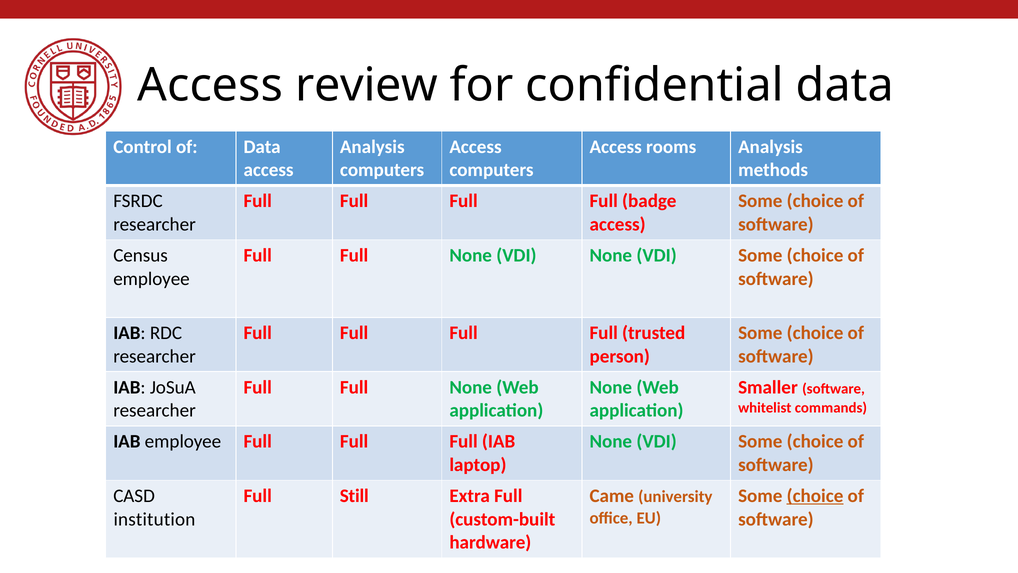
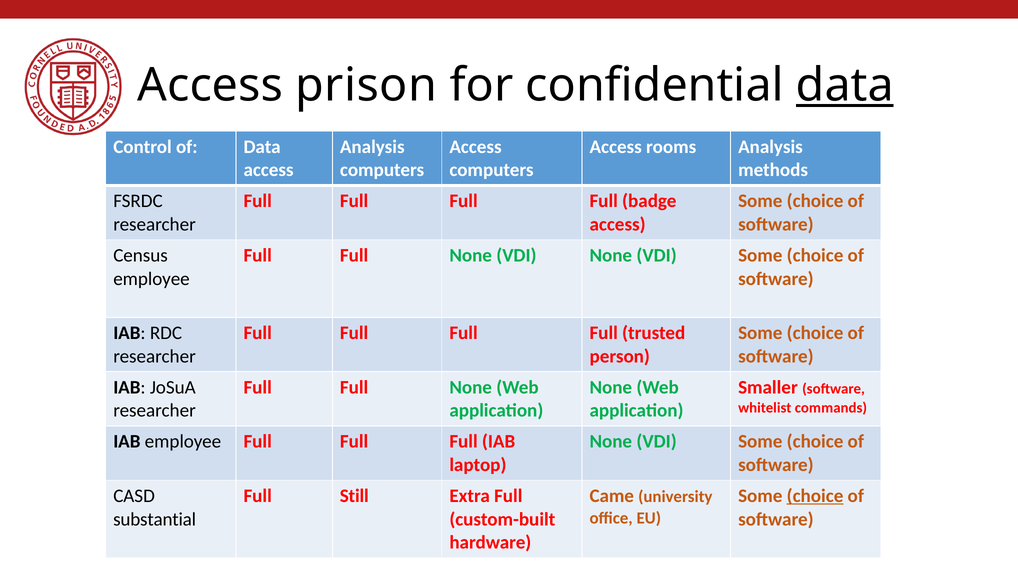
review: review -> prison
data at (845, 86) underline: none -> present
institution: institution -> substantial
